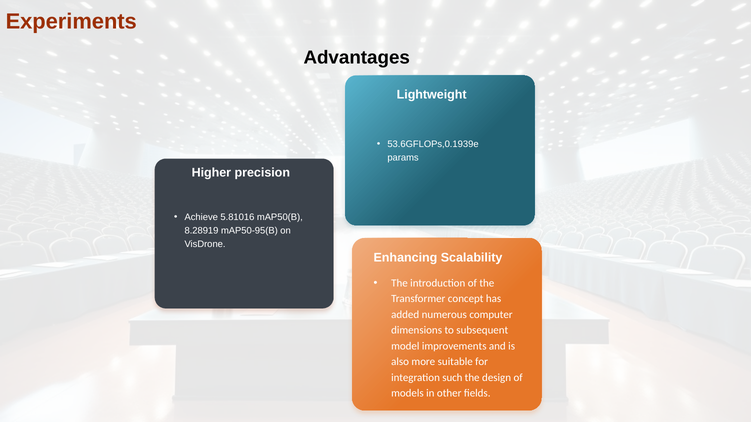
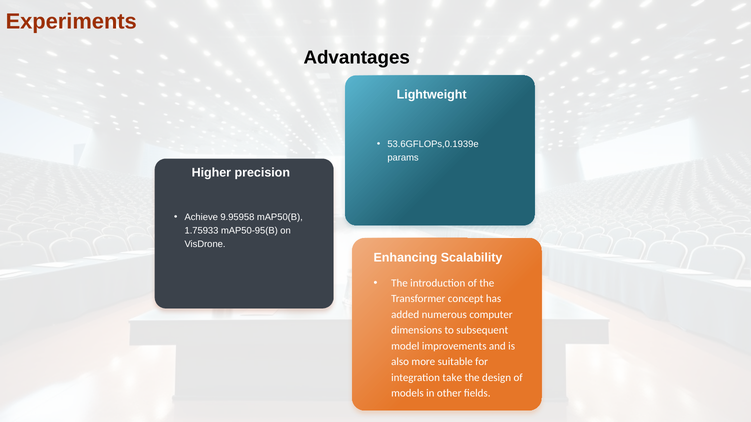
5.81016: 5.81016 -> 9.95958
8.28919: 8.28919 -> 1.75933
such: such -> take
